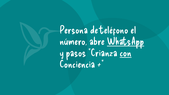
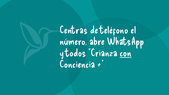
Persona: Persona -> Centras
WhatsApp underline: present -> none
pasos: pasos -> todos
